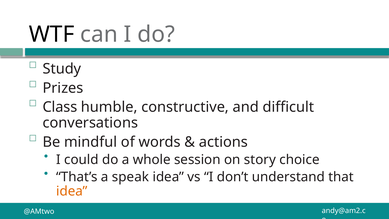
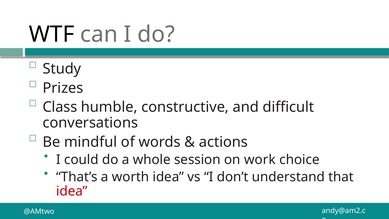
story: story -> work
speak: speak -> worth
idea at (72, 191) colour: orange -> red
